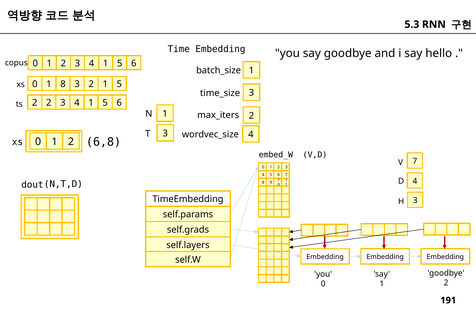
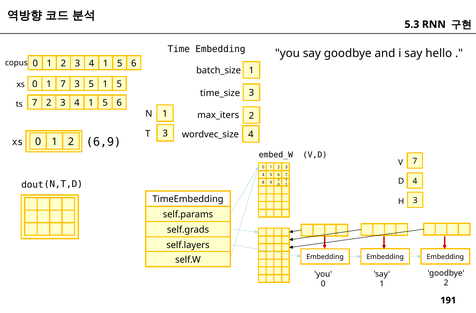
1 8: 8 -> 7
3 2: 2 -> 5
ts 2: 2 -> 7
6,8: 6,8 -> 6,9
